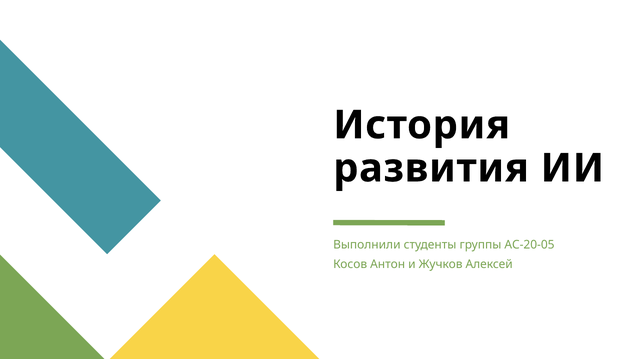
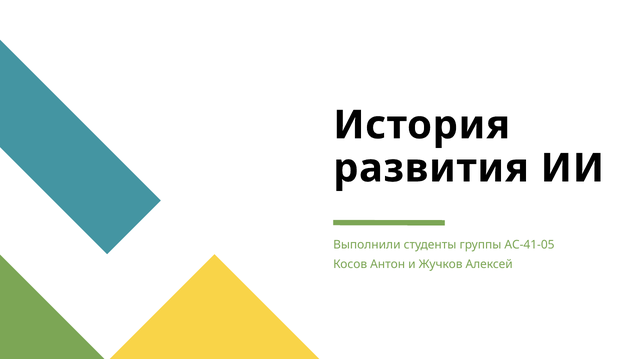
АС-20-05: АС-20-05 -> АС-41-05
